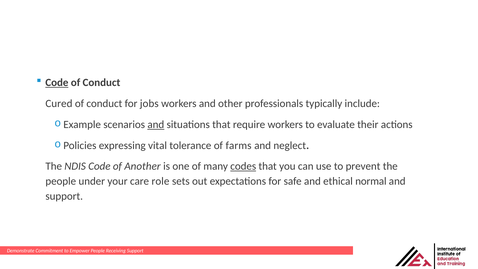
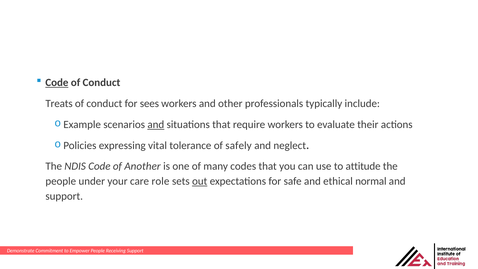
Cured: Cured -> Treats
jobs: jobs -> sees
farms: farms -> safely
codes underline: present -> none
prevent: prevent -> attitude
out underline: none -> present
